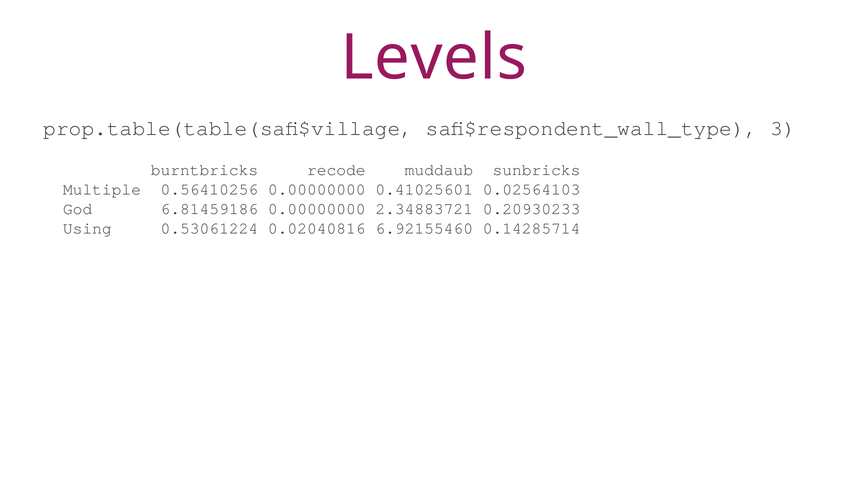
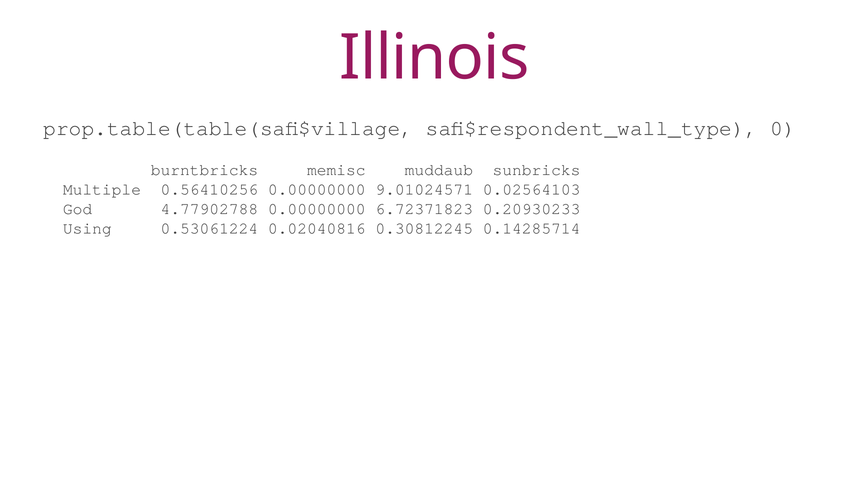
Levels: Levels -> Illinois
3: 3 -> 0
recode: recode -> memisc
0.41025601: 0.41025601 -> 9.01024571
6.81459186: 6.81459186 -> 4.77902788
2.34883721: 2.34883721 -> 6.72371823
6.92155460: 6.92155460 -> 0.30812245
